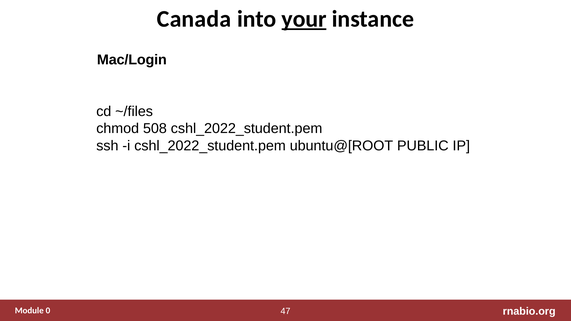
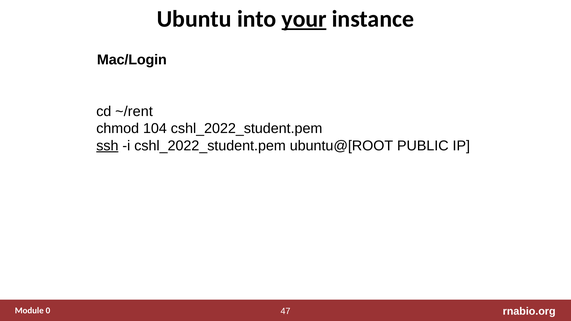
Canada: Canada -> Ubuntu
~/files: ~/files -> ~/rent
508: 508 -> 104
ssh underline: none -> present
